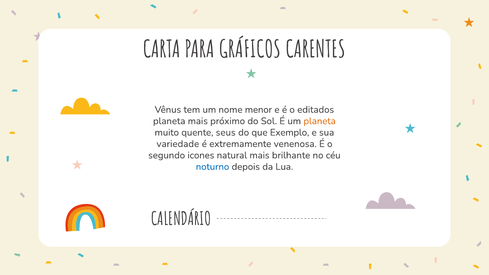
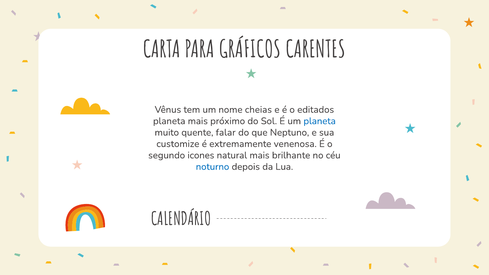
menor: menor -> cheias
planeta at (320, 121) colour: orange -> blue
seus: seus -> falar
Exemplo: Exemplo -> Neptuno
variedade: variedade -> customize
